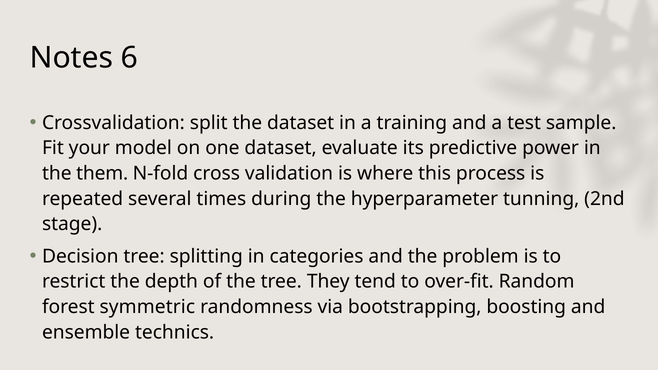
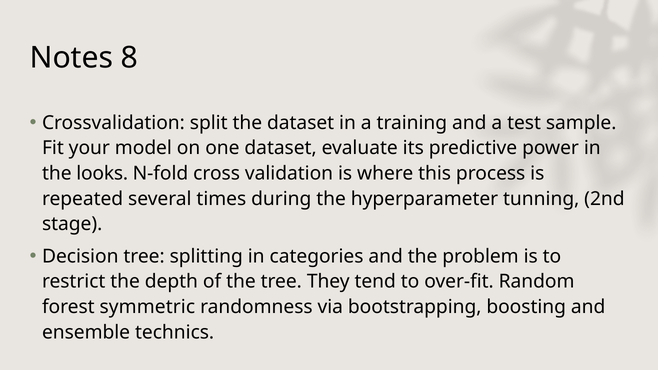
6: 6 -> 8
them: them -> looks
